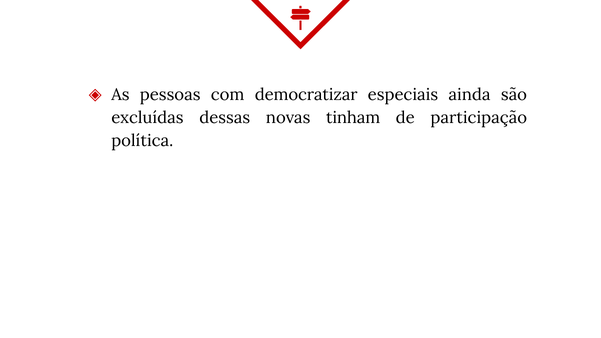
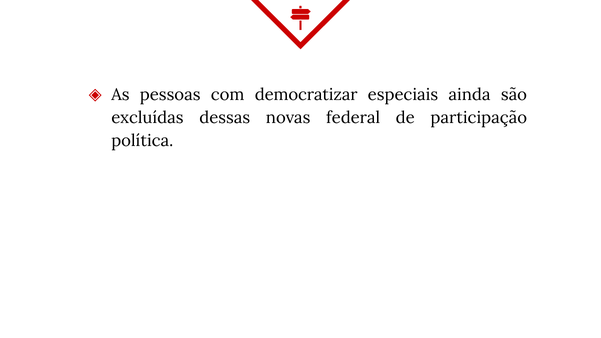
tinham: tinham -> federal
